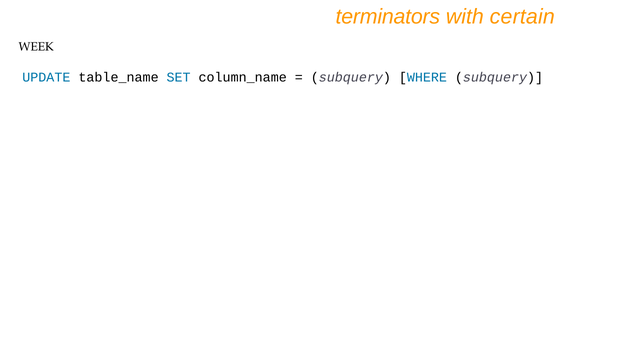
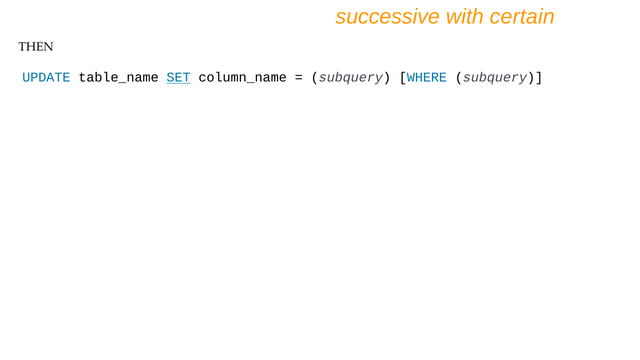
terminators: terminators -> successive
WEEK: WEEK -> THEN
SET underline: none -> present
